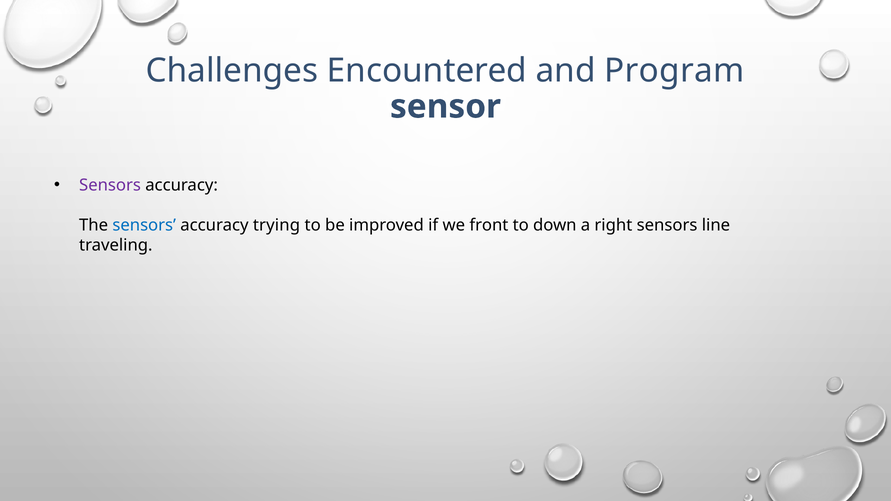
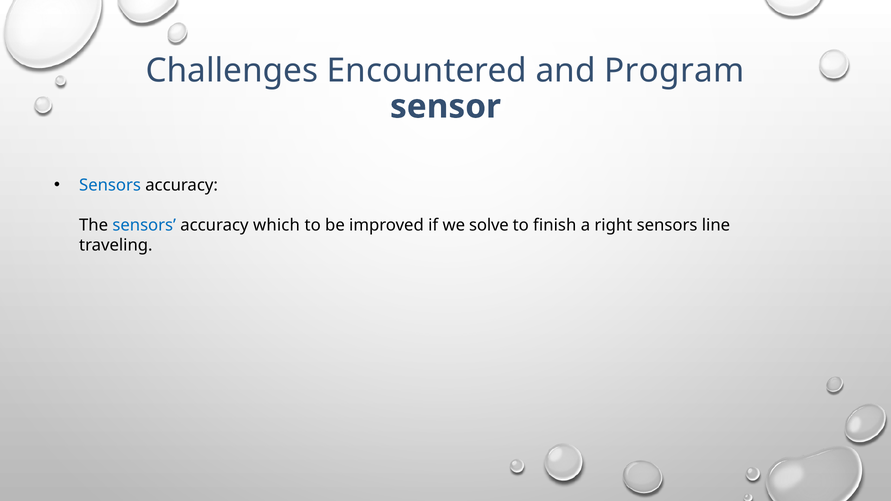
Sensors at (110, 185) colour: purple -> blue
trying: trying -> which
front: front -> solve
down: down -> finish
